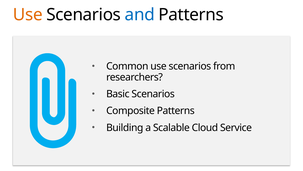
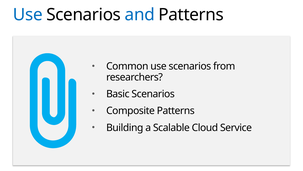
Use at (28, 15) colour: orange -> blue
